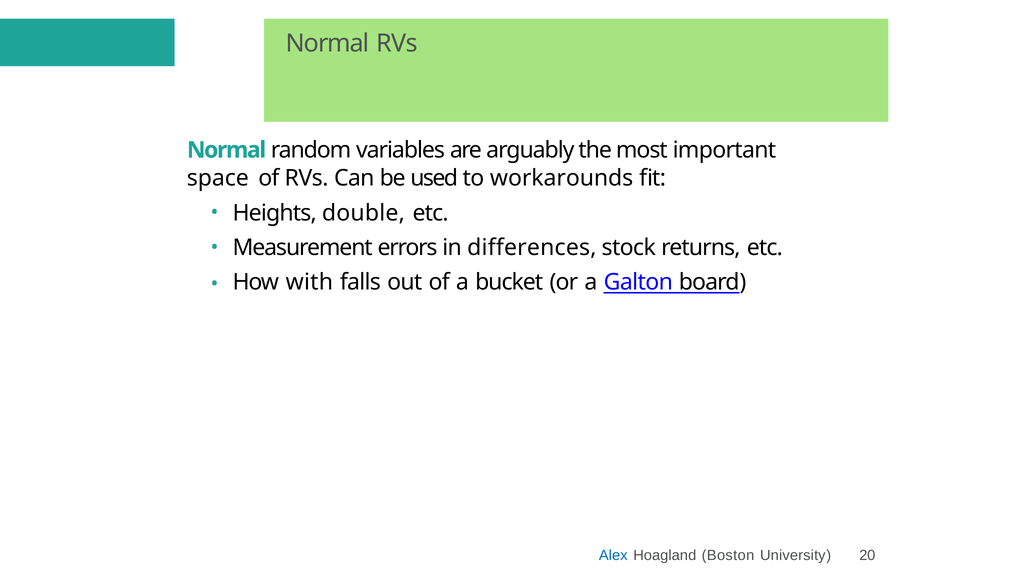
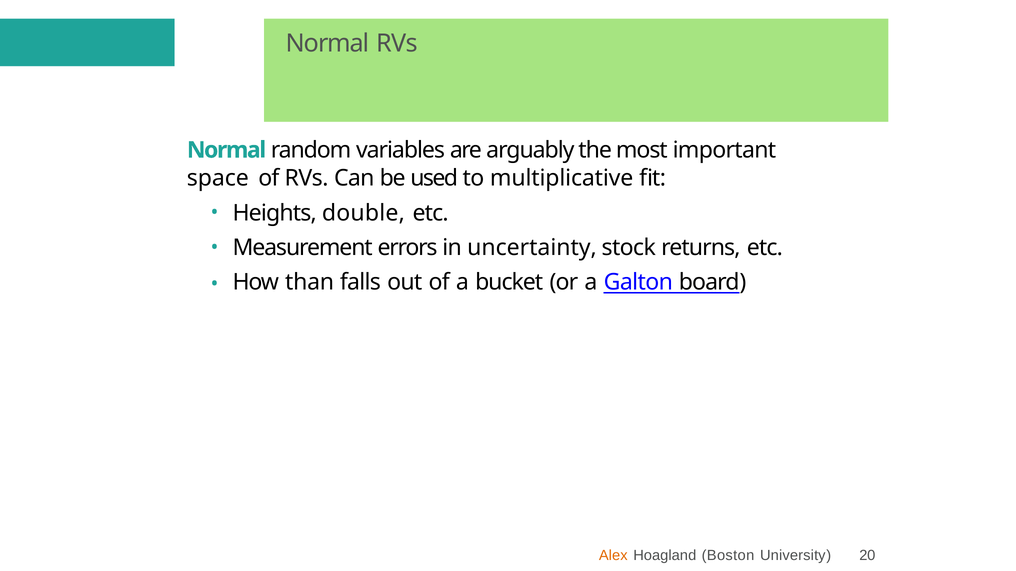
workarounds: workarounds -> multiplicative
differences: differences -> uncertainty
with: with -> than
Alex colour: blue -> orange
